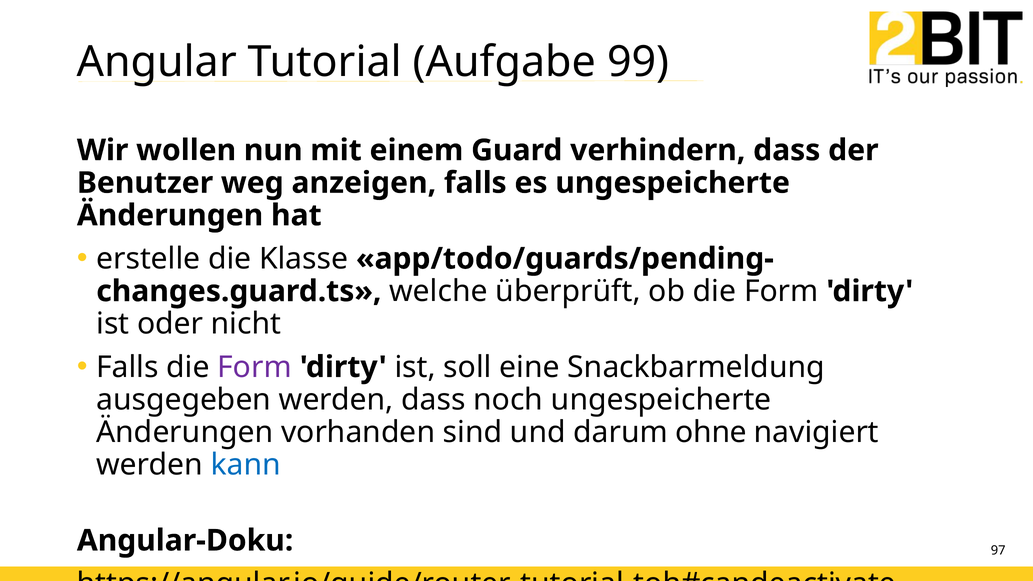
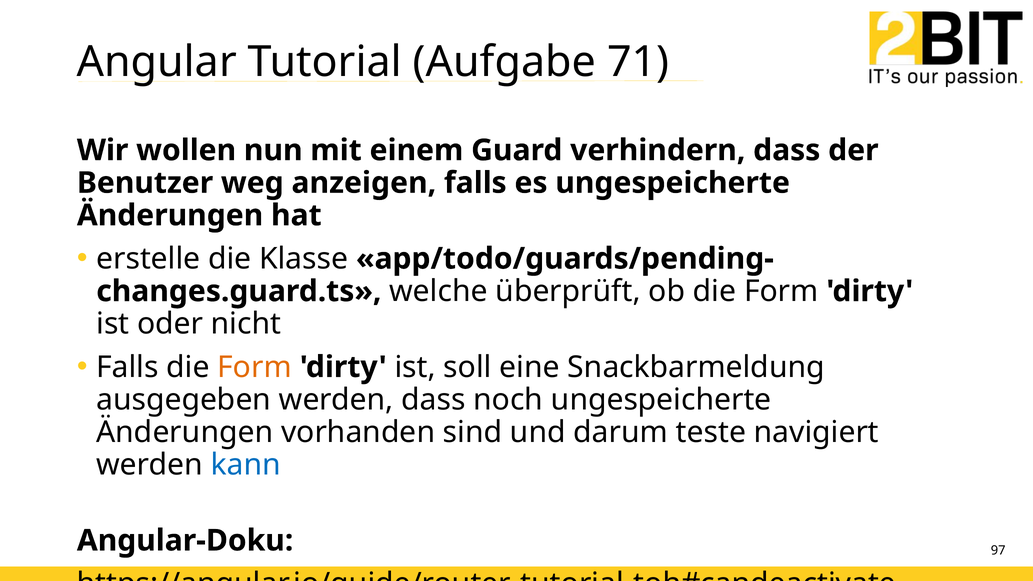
99: 99 -> 71
Form at (255, 367) colour: purple -> orange
ohne: ohne -> teste
